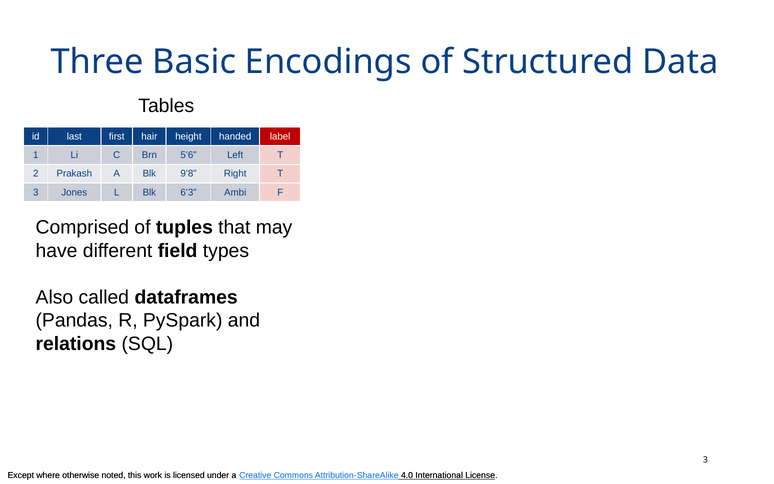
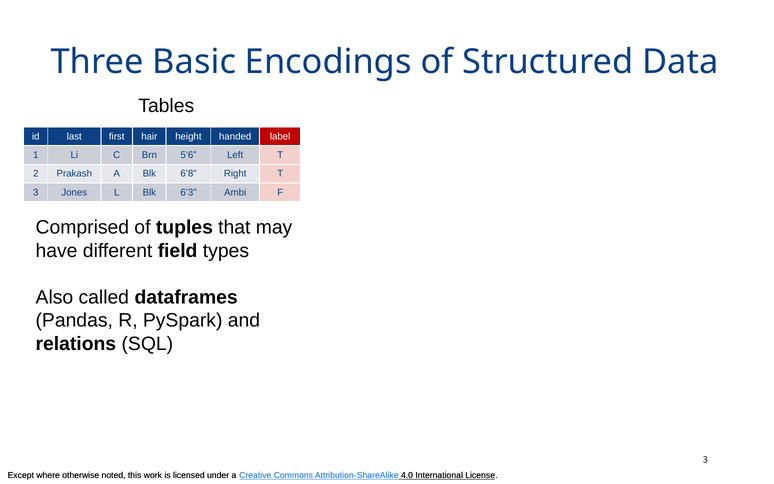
9’8: 9’8 -> 6’8
